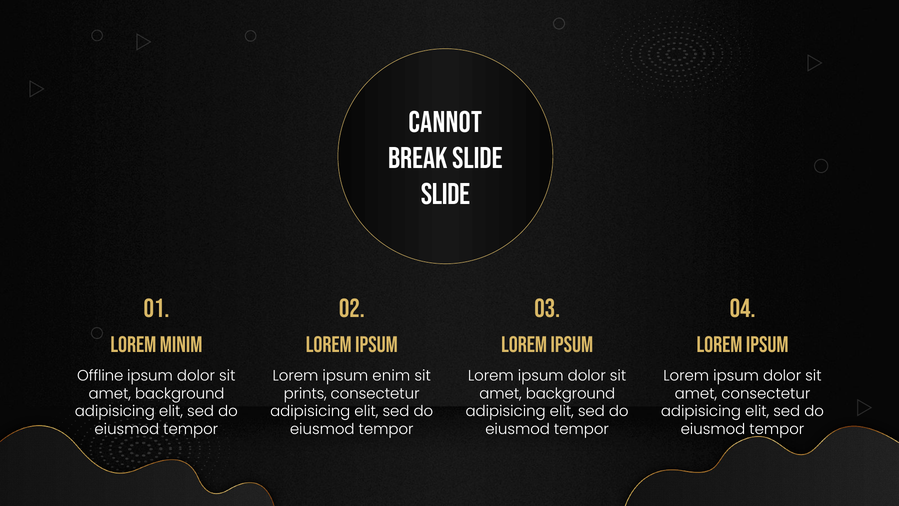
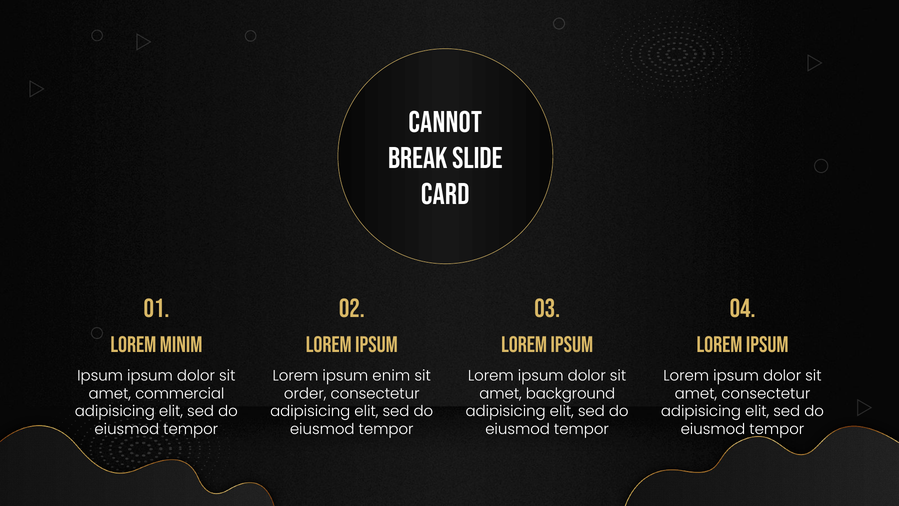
SLIDE at (445, 194): SLIDE -> CARD
Offline at (100, 375): Offline -> Ipsum
background at (180, 393): background -> commercial
prints: prints -> order
